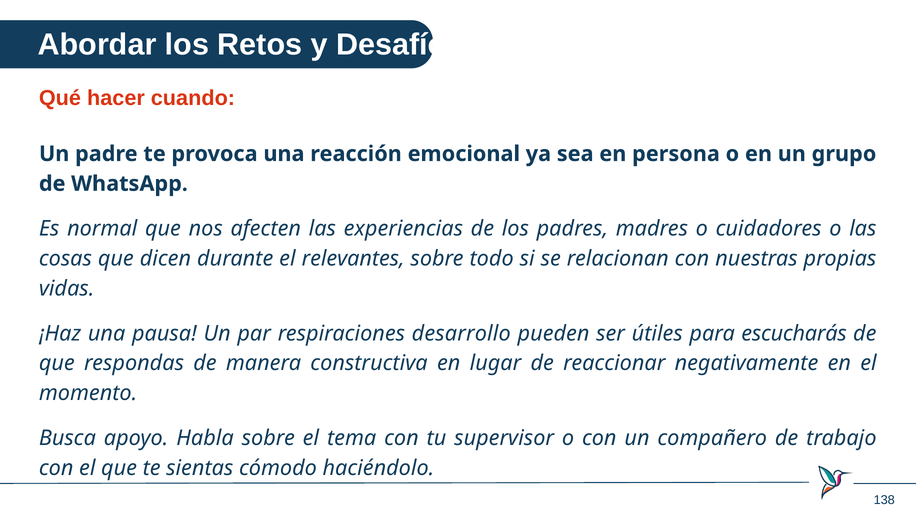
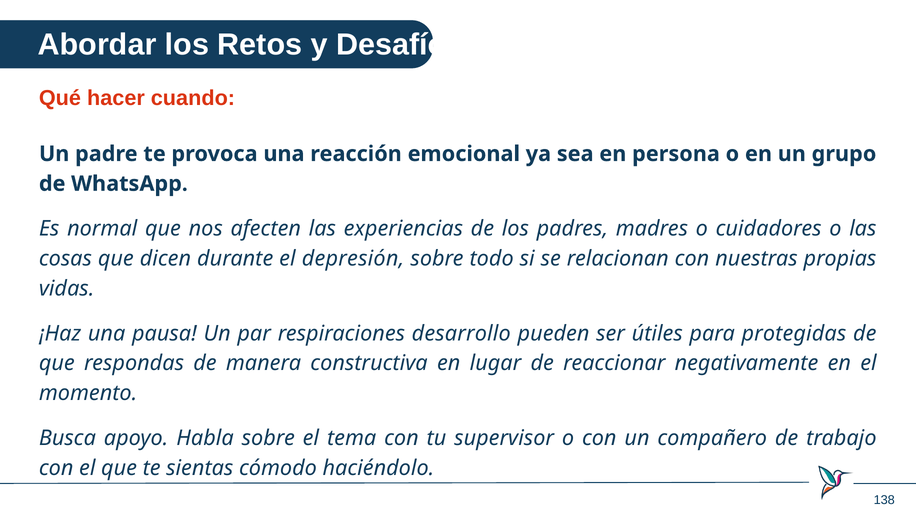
relevantes: relevantes -> depresión
escucharás: escucharás -> protegidas
